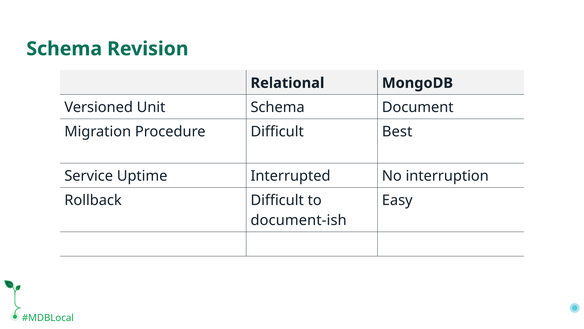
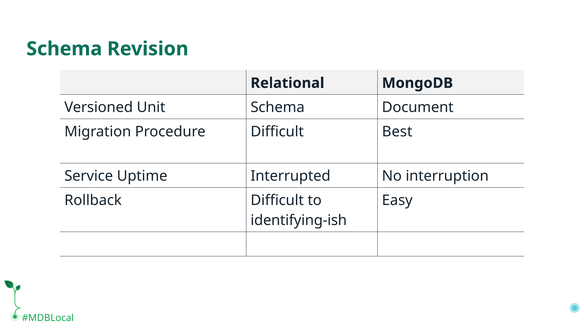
document-ish: document-ish -> identifying-ish
